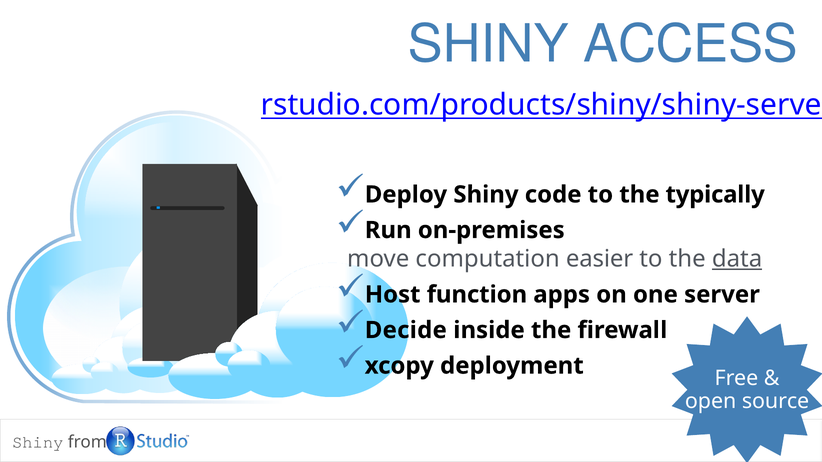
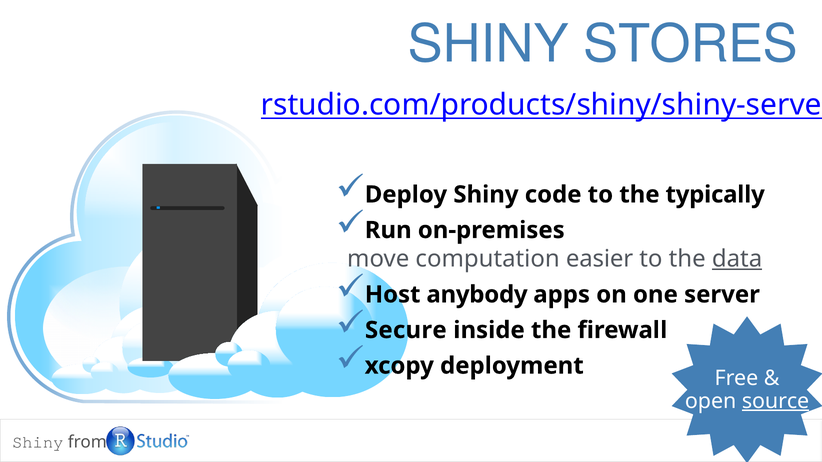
ACCESS: ACCESS -> STORES
function: function -> anybody
Decide: Decide -> Secure
source underline: none -> present
